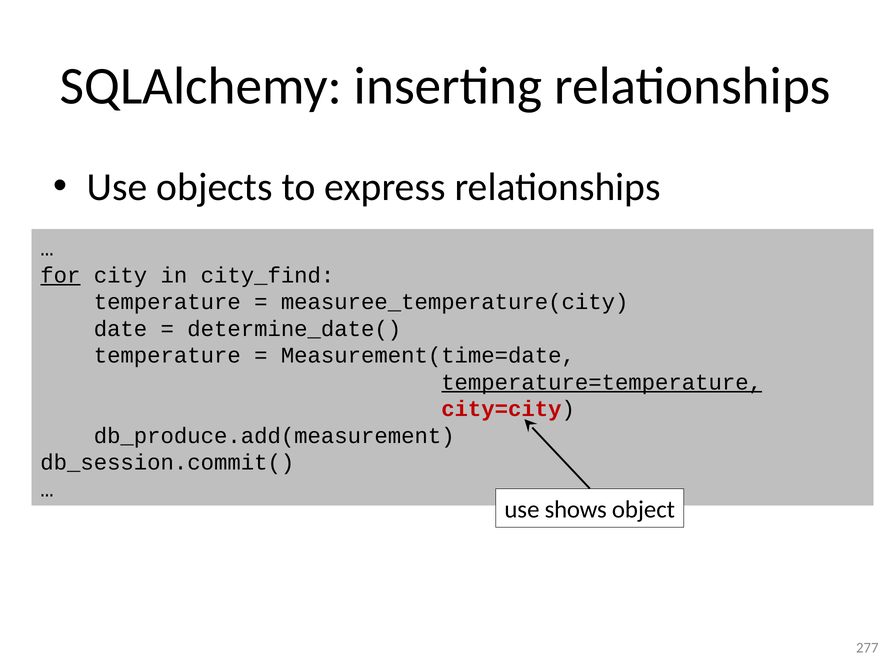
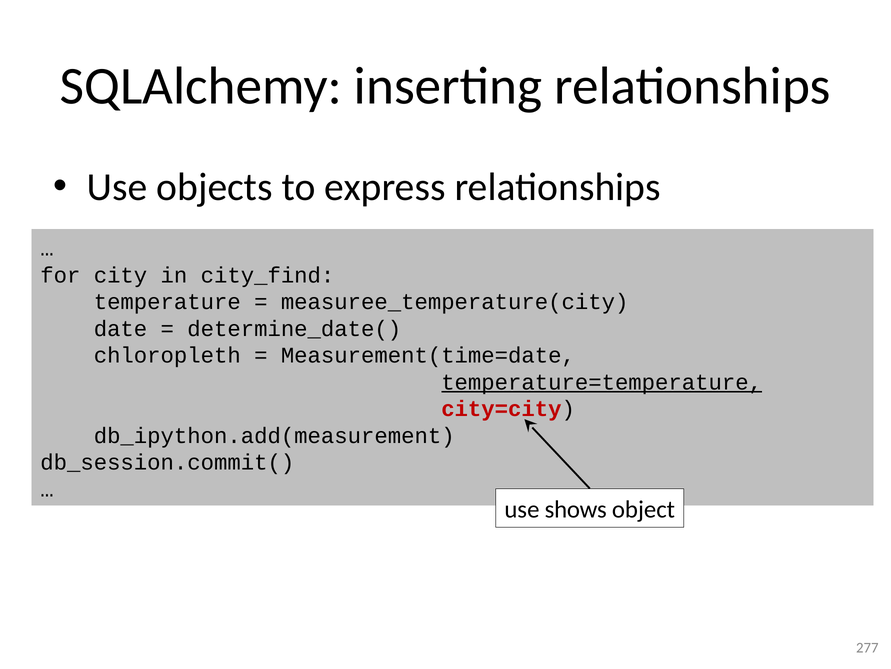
for underline: present -> none
temperature at (167, 355): temperature -> chloropleth
db_produce.add(measurement: db_produce.add(measurement -> db_ipython.add(measurement
